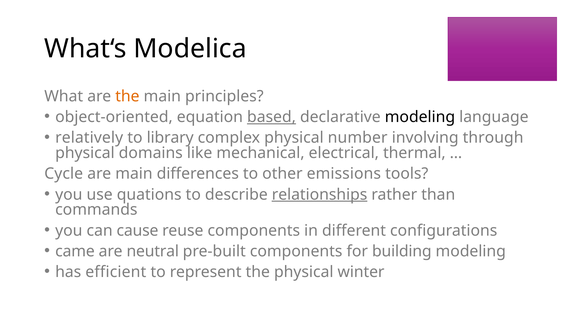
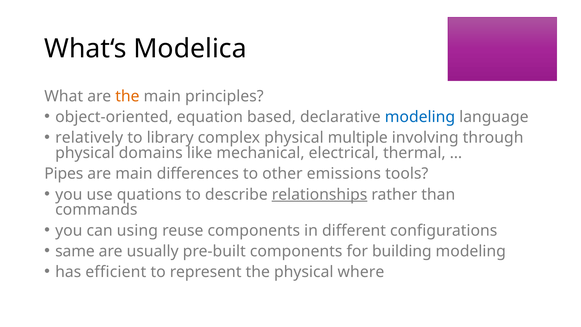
based underline: present -> none
modeling at (420, 117) colour: black -> blue
number: number -> multiple
Cycle: Cycle -> Pipes
cause: cause -> using
came: came -> same
neutral: neutral -> usually
winter: winter -> where
